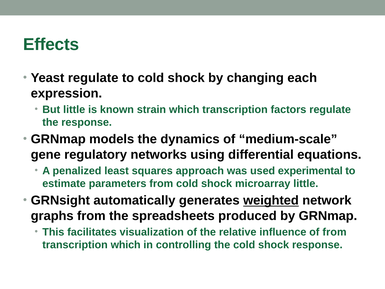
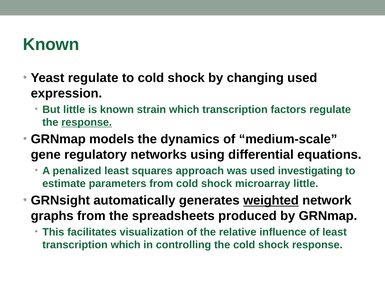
Effects at (51, 45): Effects -> Known
changing each: each -> used
response at (87, 122) underline: none -> present
experimental: experimental -> investigating
of from: from -> least
